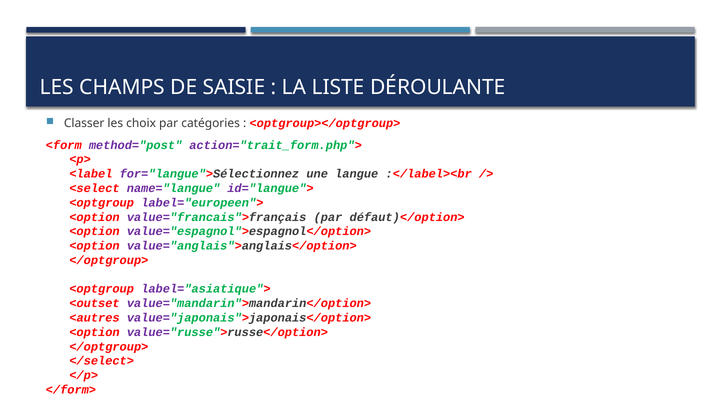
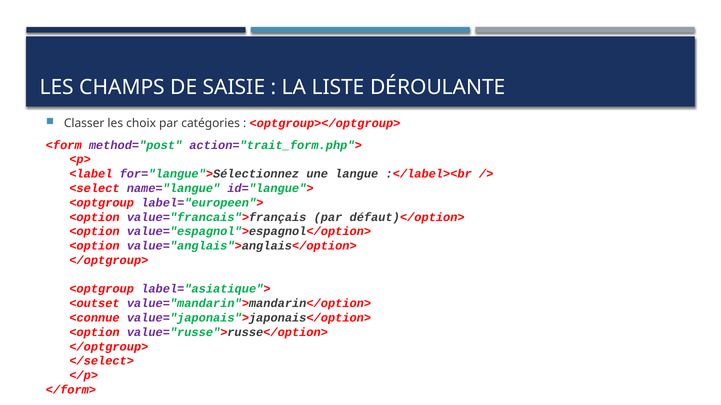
<autres: <autres -> <connue
